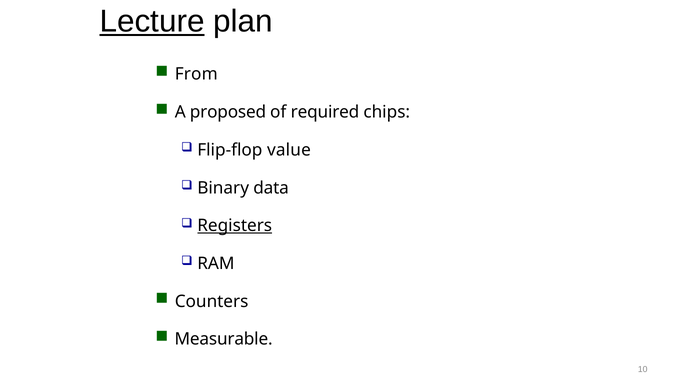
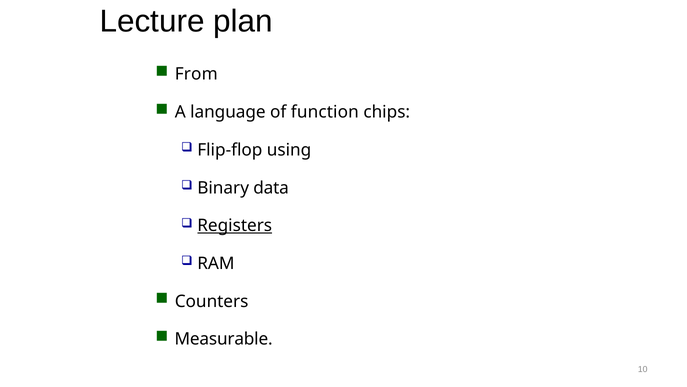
Lecture underline: present -> none
proposed: proposed -> language
required: required -> function
value: value -> using
